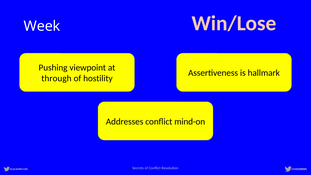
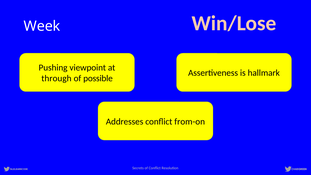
hostility: hostility -> possible
mind-on: mind-on -> from-on
